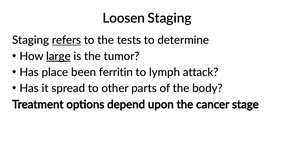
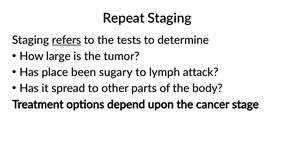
Loosen: Loosen -> Repeat
large underline: present -> none
ferritin: ferritin -> sugary
